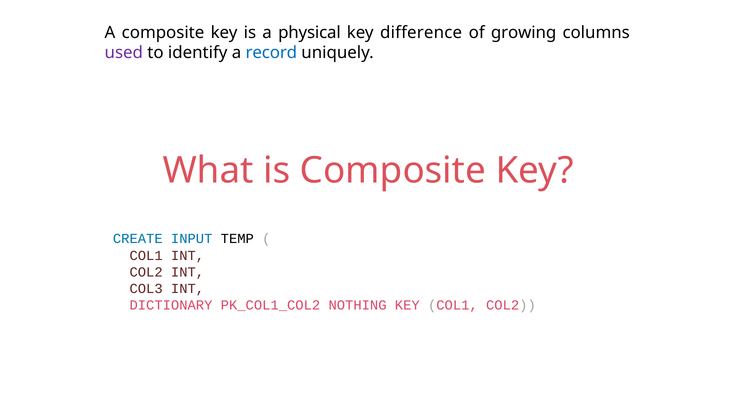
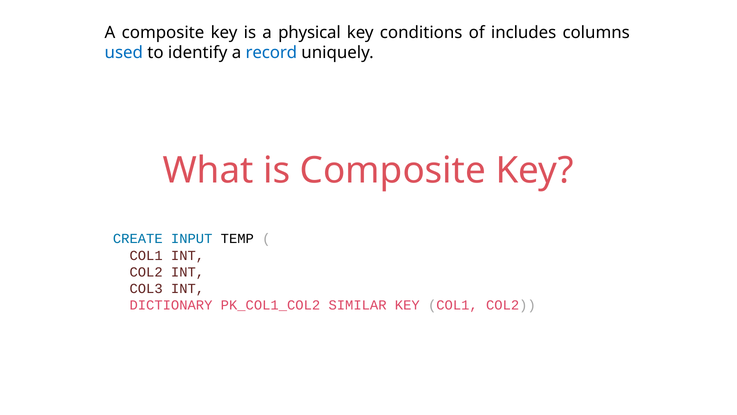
difference: difference -> conditions
growing: growing -> includes
used colour: purple -> blue
NOTHING: NOTHING -> SIMILAR
